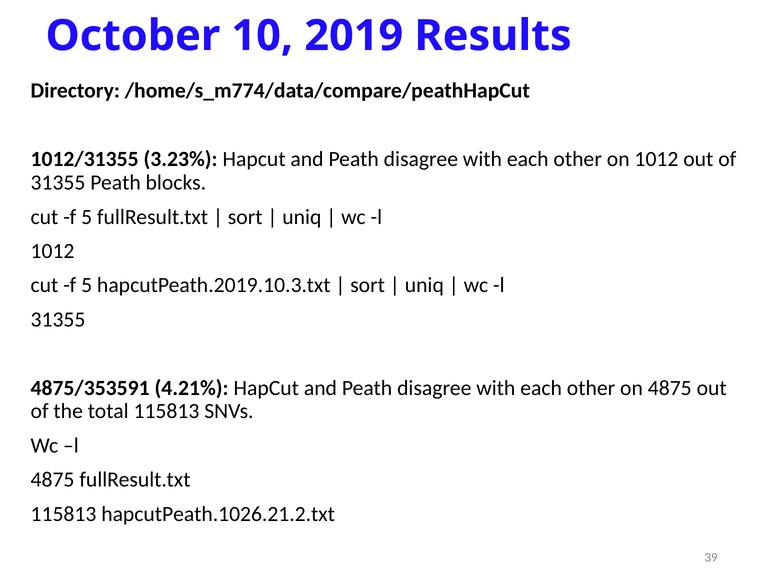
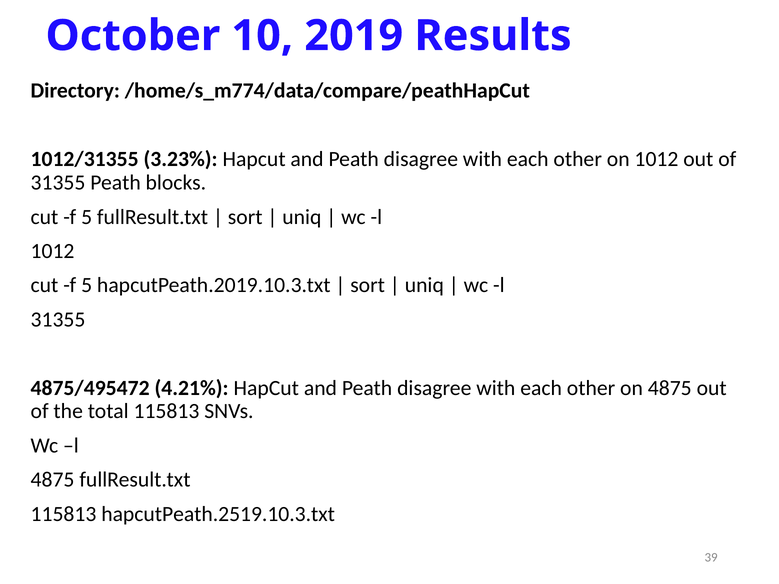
4875/353591: 4875/353591 -> 4875/495472
hapcutPeath.1026.21.2.txt: hapcutPeath.1026.21.2.txt -> hapcutPeath.2519.10.3.txt
